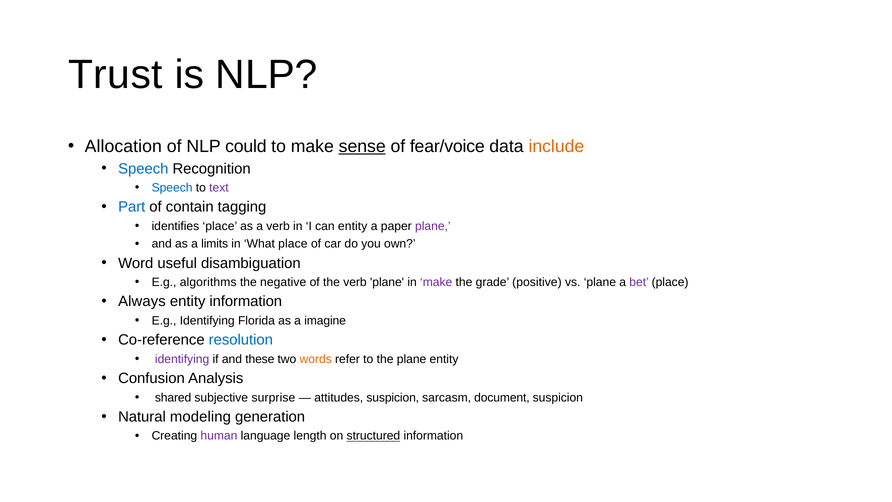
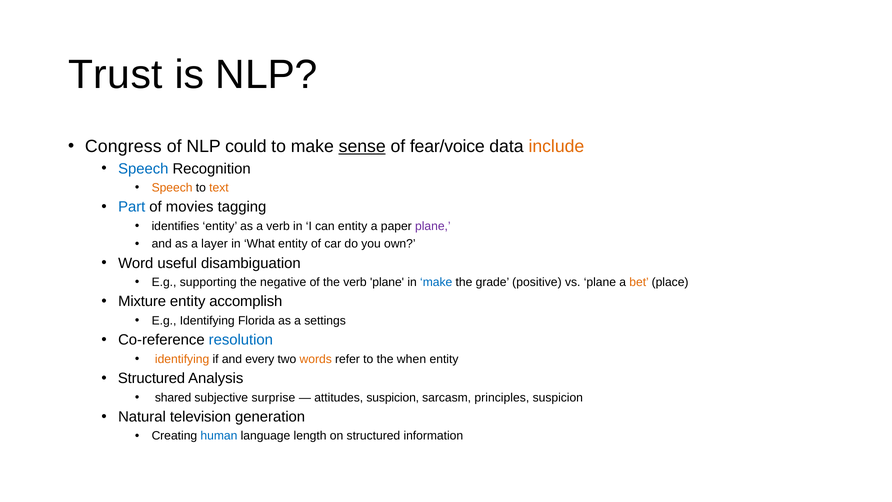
Allocation: Allocation -> Congress
Speech at (172, 188) colour: blue -> orange
text colour: purple -> orange
contain: contain -> movies
identifies place: place -> entity
limits: limits -> layer
What place: place -> entity
algorithms: algorithms -> supporting
make at (436, 282) colour: purple -> blue
bet colour: purple -> orange
Always: Always -> Mixture
entity information: information -> accomplish
imagine: imagine -> settings
identifying at (182, 359) colour: purple -> orange
these: these -> every
the plane: plane -> when
Confusion at (151, 378): Confusion -> Structured
document: document -> principles
modeling: modeling -> television
human colour: purple -> blue
structured at (373, 436) underline: present -> none
